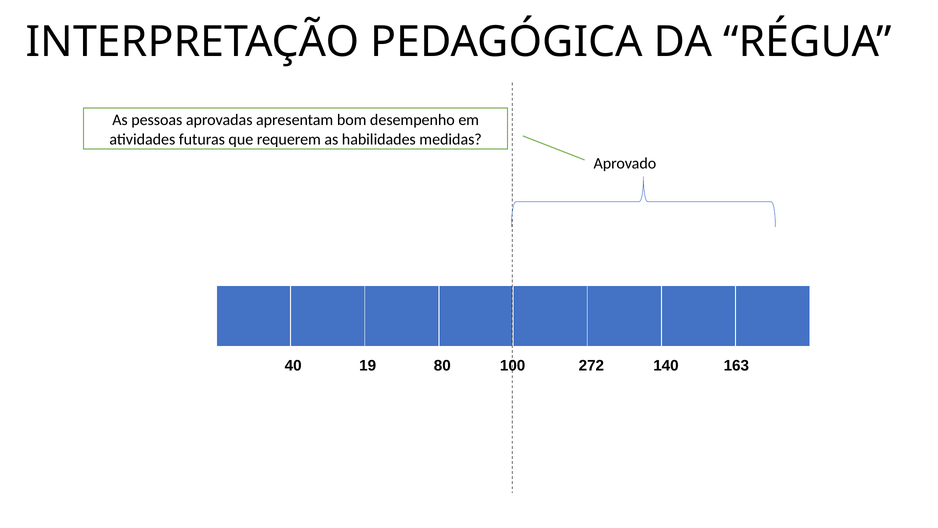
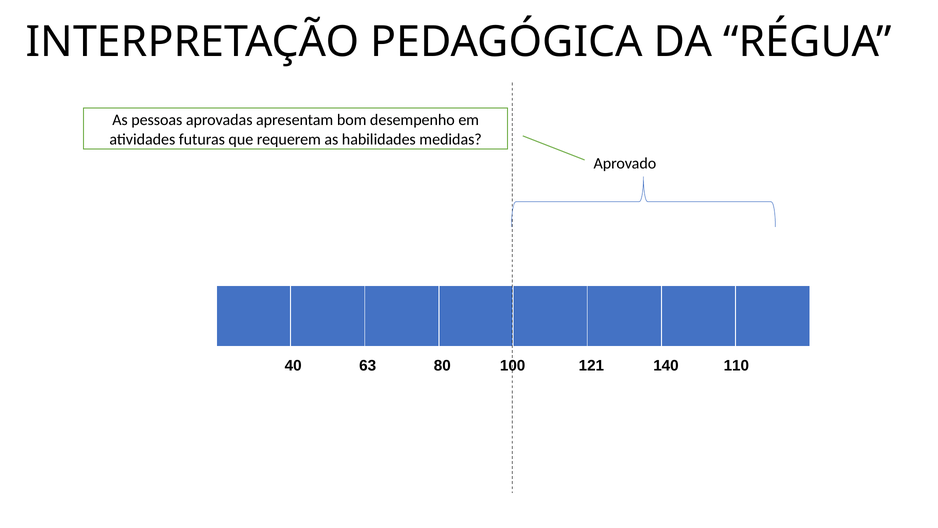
19: 19 -> 63
272: 272 -> 121
163: 163 -> 110
